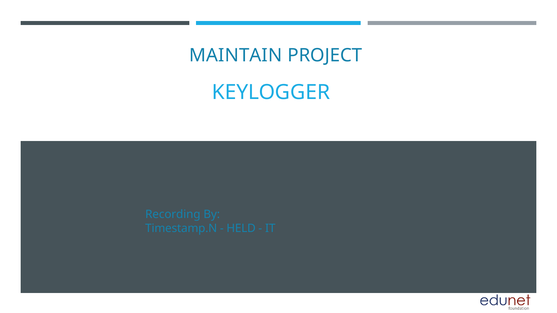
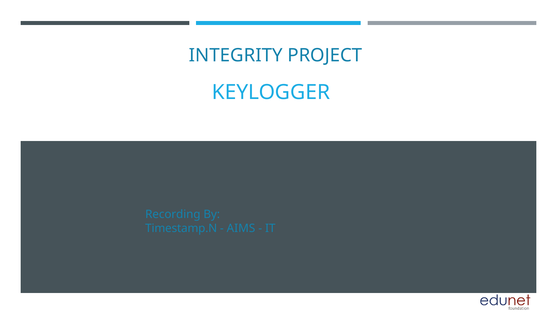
MAINTAIN: MAINTAIN -> INTEGRITY
HELD: HELD -> AIMS
